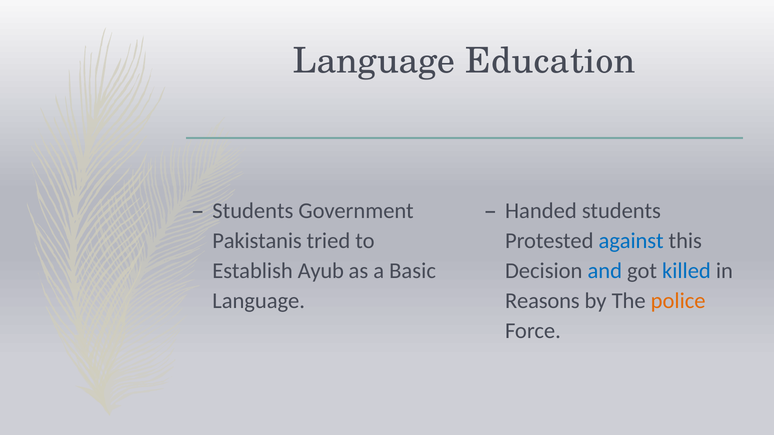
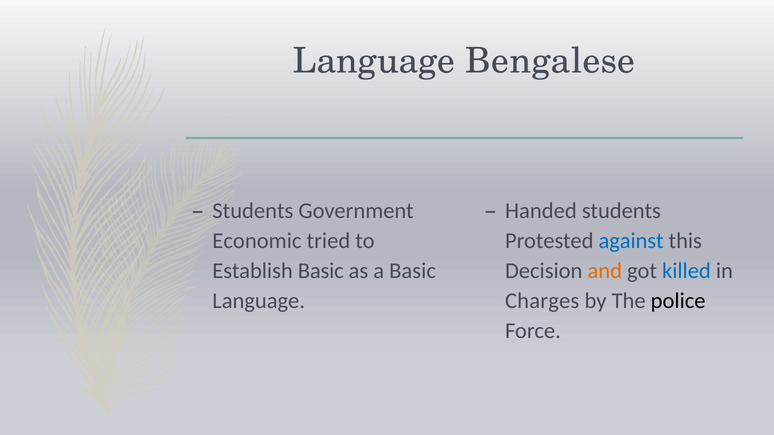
Education: Education -> Bengalese
Pakistanis: Pakistanis -> Economic
Establish Ayub: Ayub -> Basic
and colour: blue -> orange
Reasons: Reasons -> Charges
police colour: orange -> black
